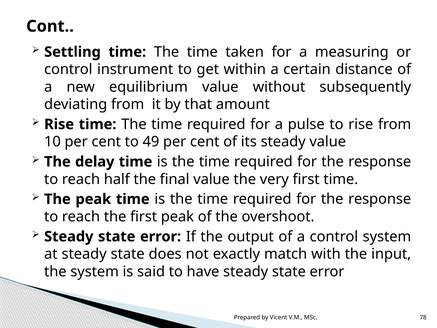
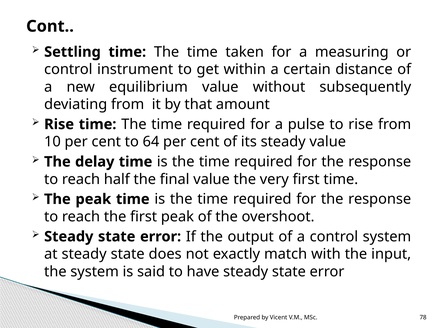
49: 49 -> 64
